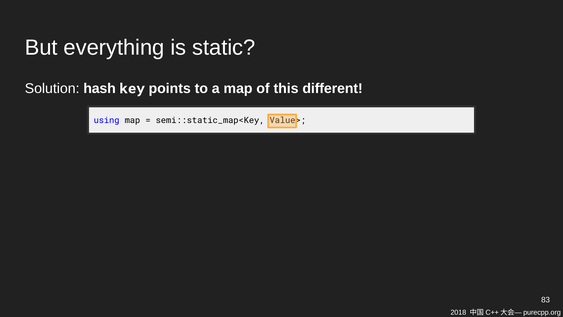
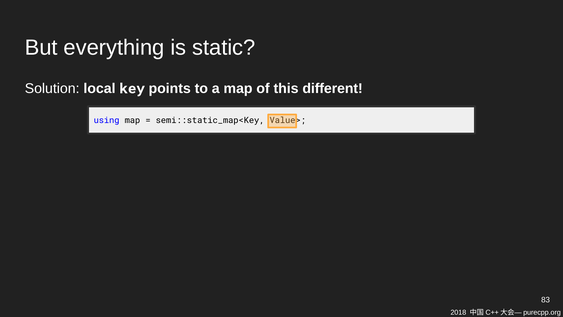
hash: hash -> local
